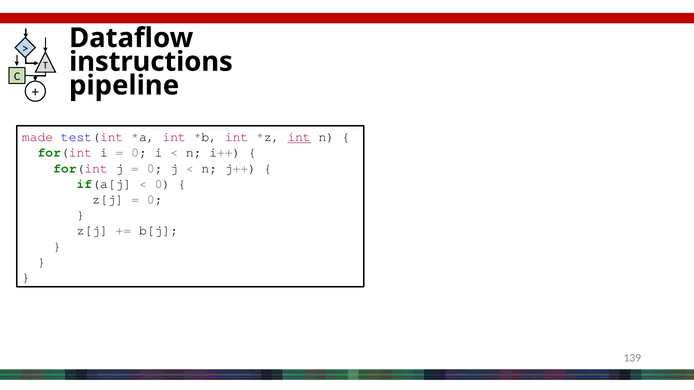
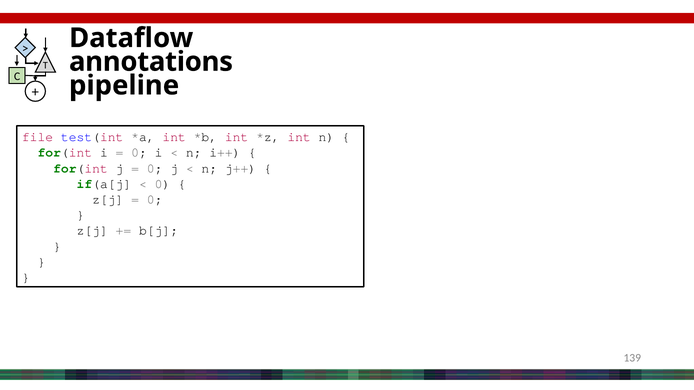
instructions: instructions -> annotations
made: made -> file
int at (299, 137) underline: present -> none
